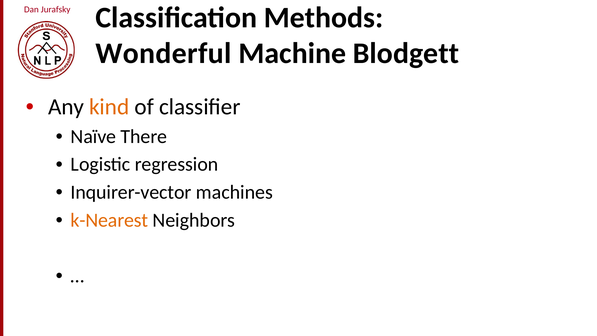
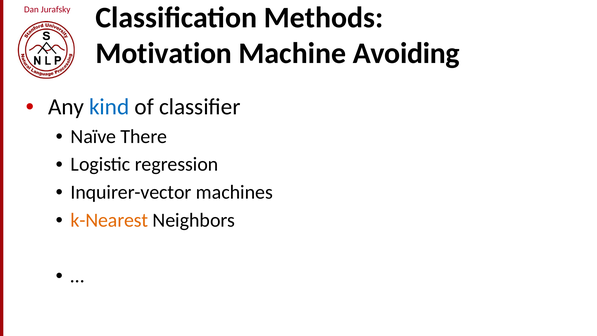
Wonderful: Wonderful -> Motivation
Blodgett: Blodgett -> Avoiding
kind colour: orange -> blue
